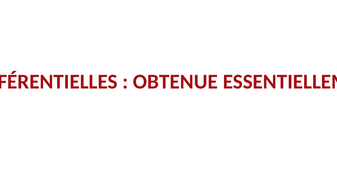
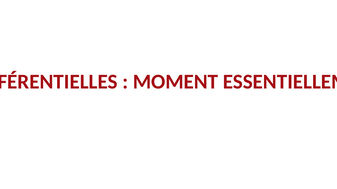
OBTENUE: OBTENUE -> MOMENT
